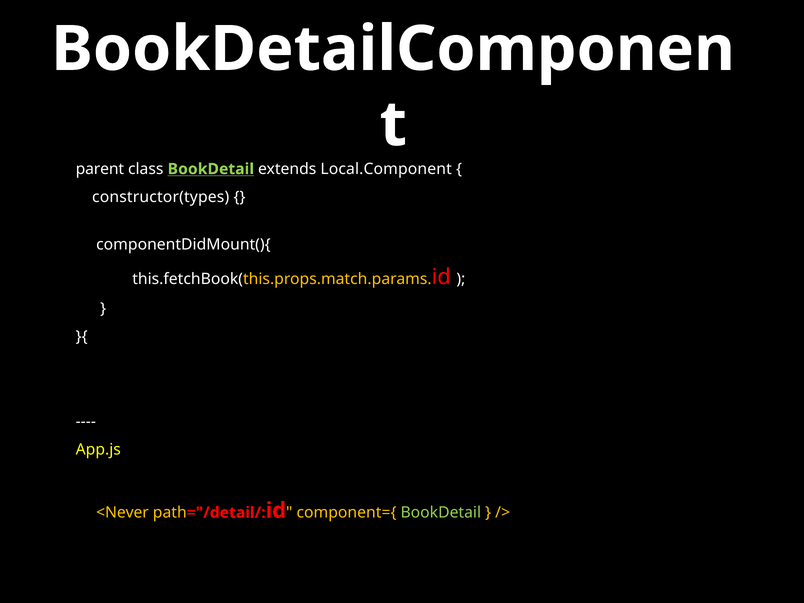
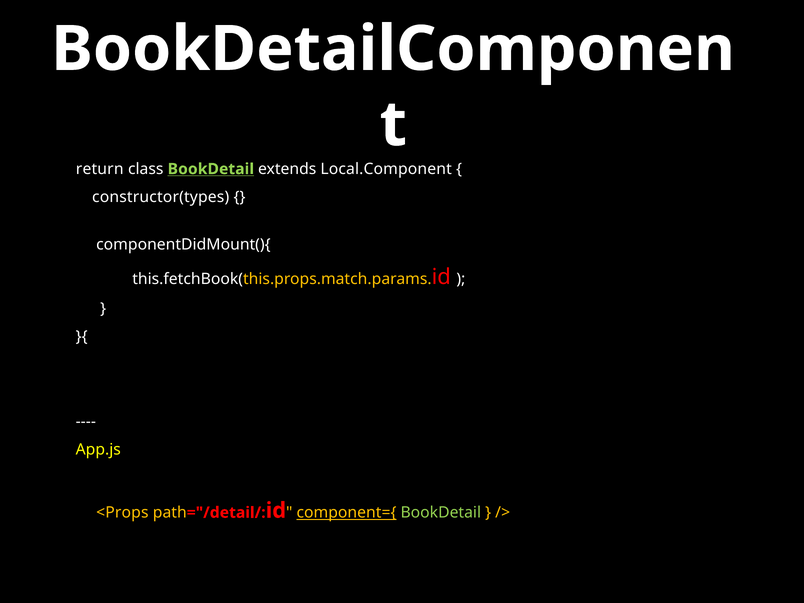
parent: parent -> return
<Never: <Never -> <Props
component={ underline: none -> present
